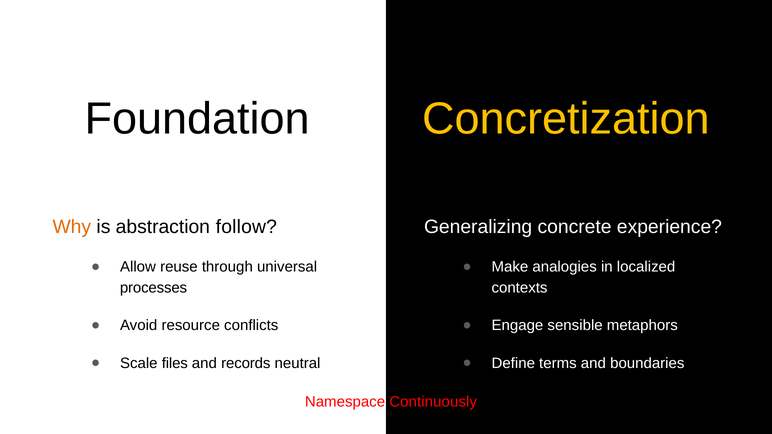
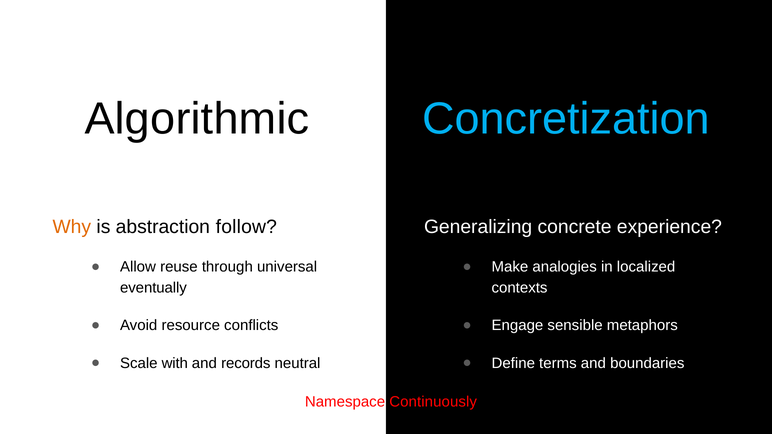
Foundation: Foundation -> Algorithmic
Concretization colour: yellow -> light blue
processes: processes -> eventually
files: files -> with
